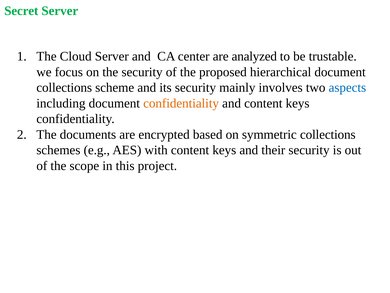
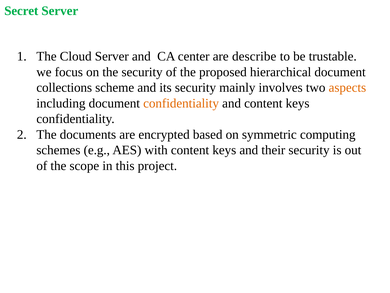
analyzed: analyzed -> describe
aspects colour: blue -> orange
symmetric collections: collections -> computing
